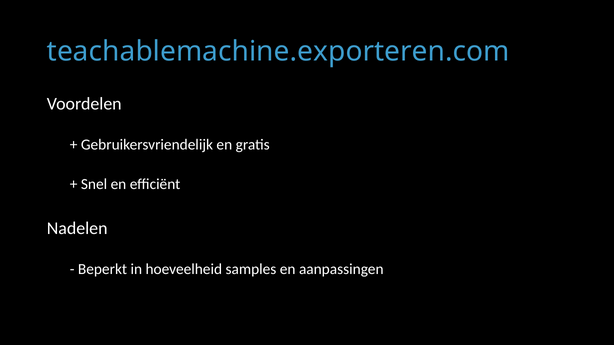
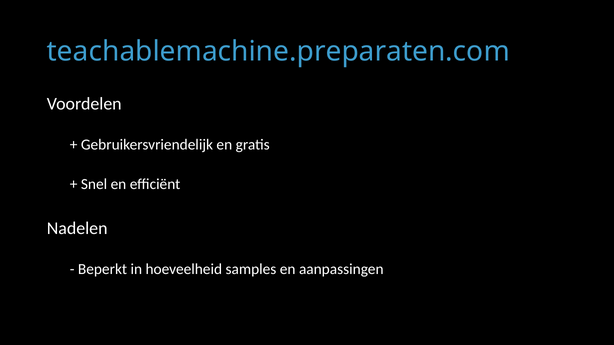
teachablemachine.exporteren.com: teachablemachine.exporteren.com -> teachablemachine.preparaten.com
